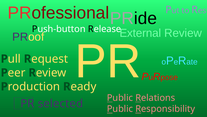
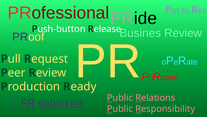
External: External -> Busines
